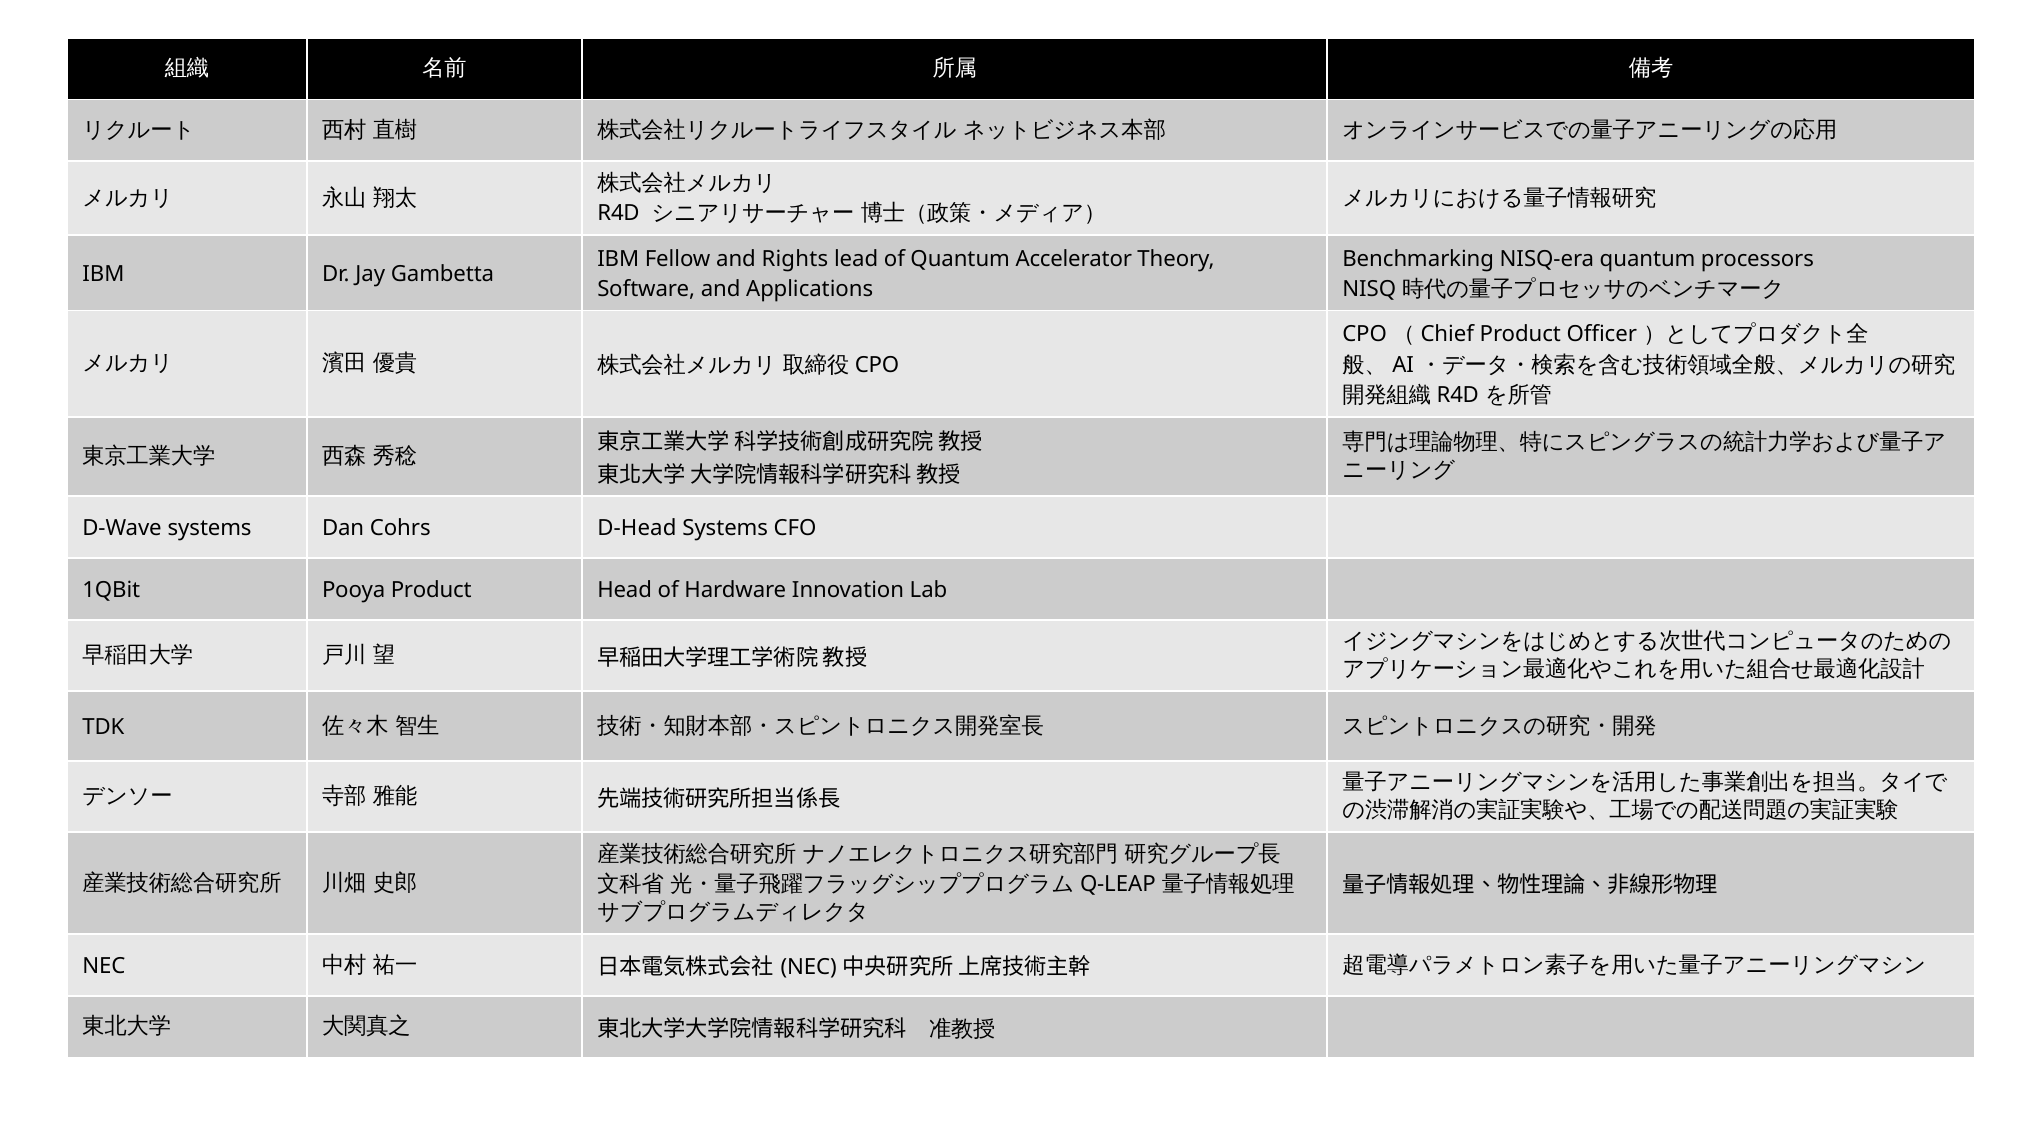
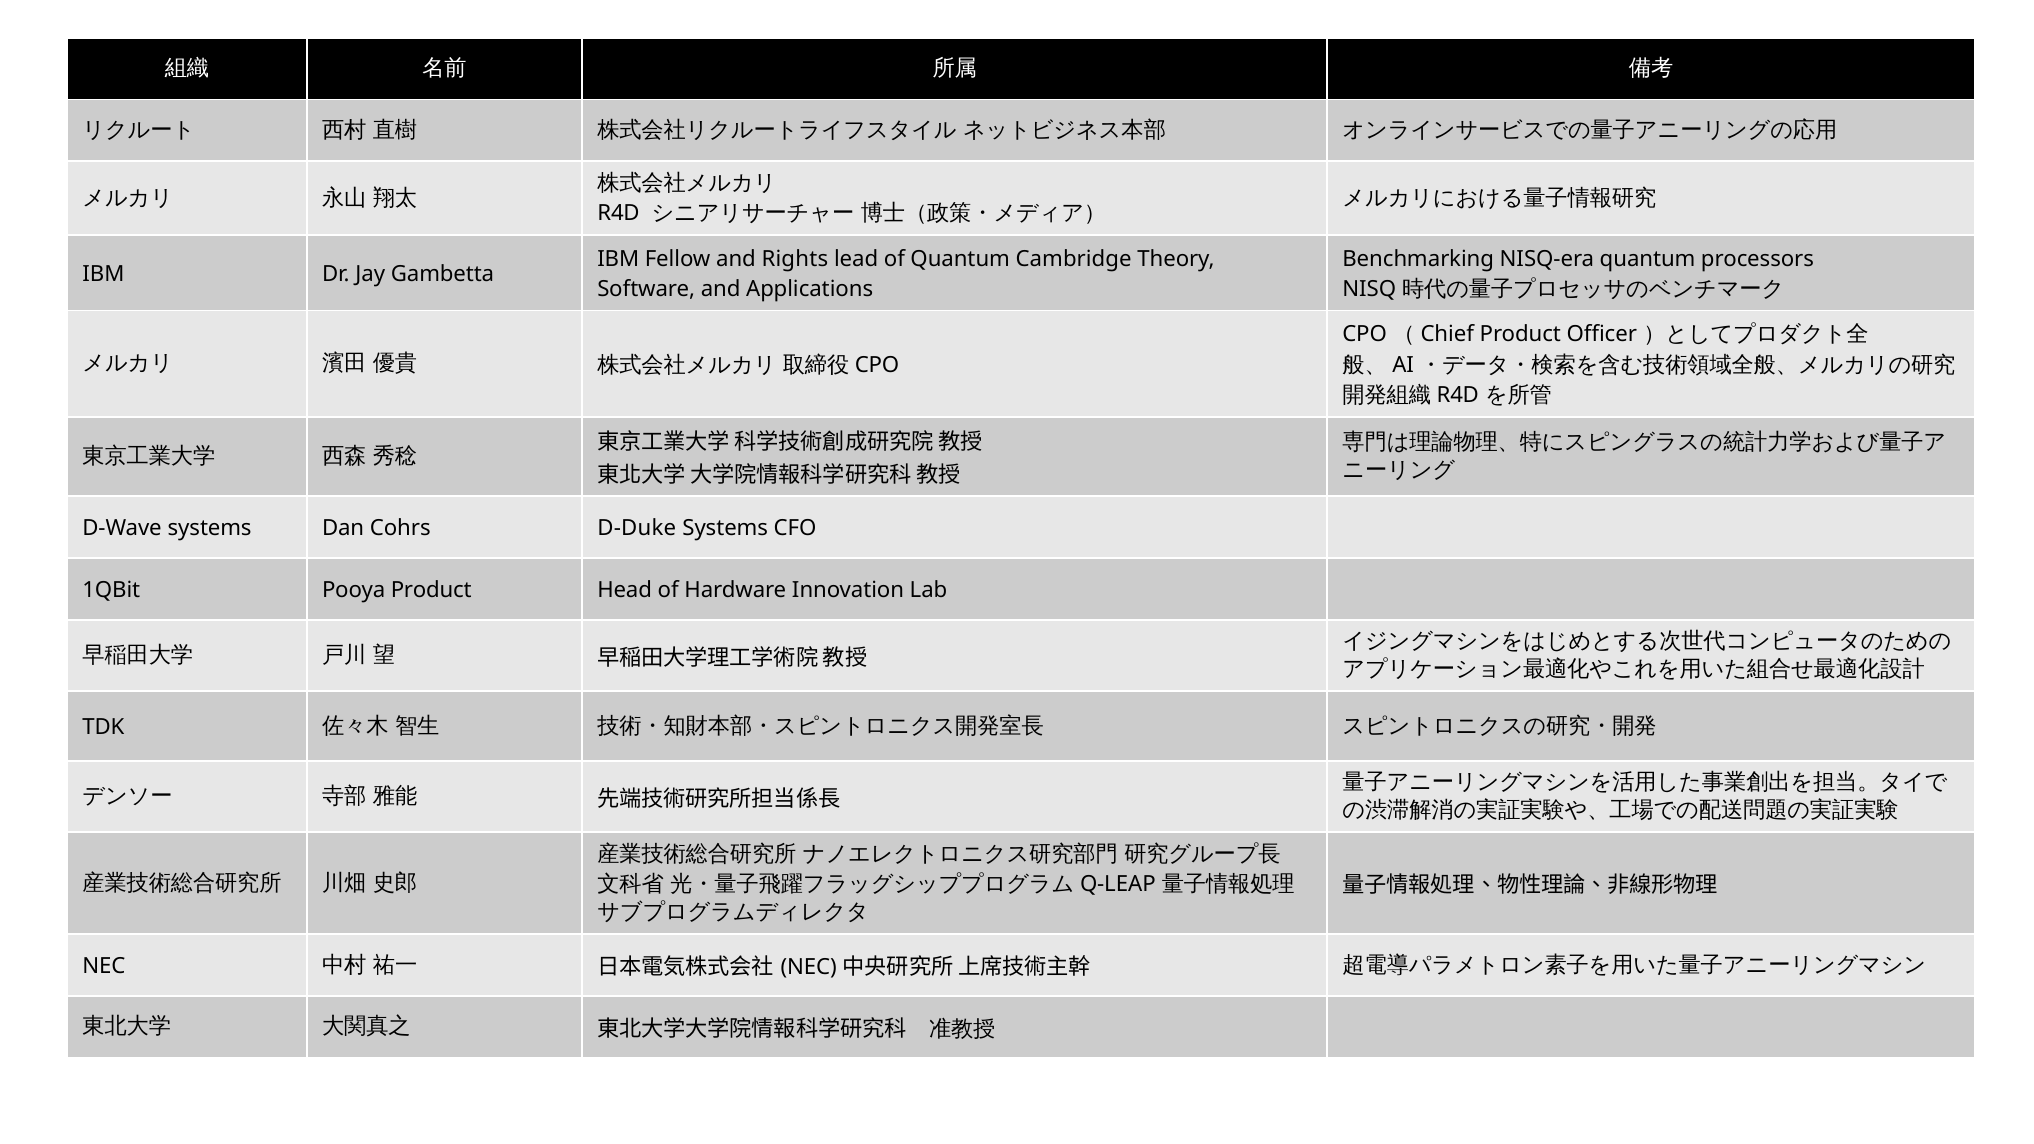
Accelerator: Accelerator -> Cambridge
D-Head: D-Head -> D-Duke
